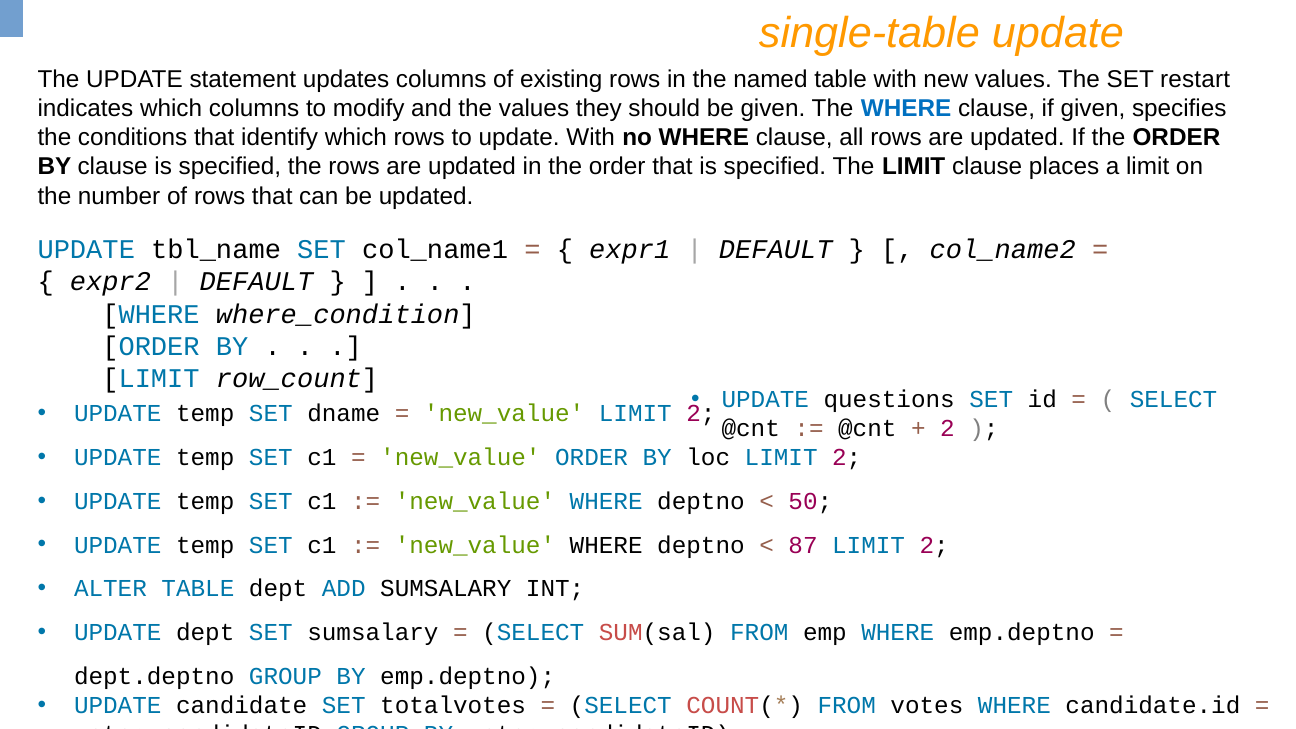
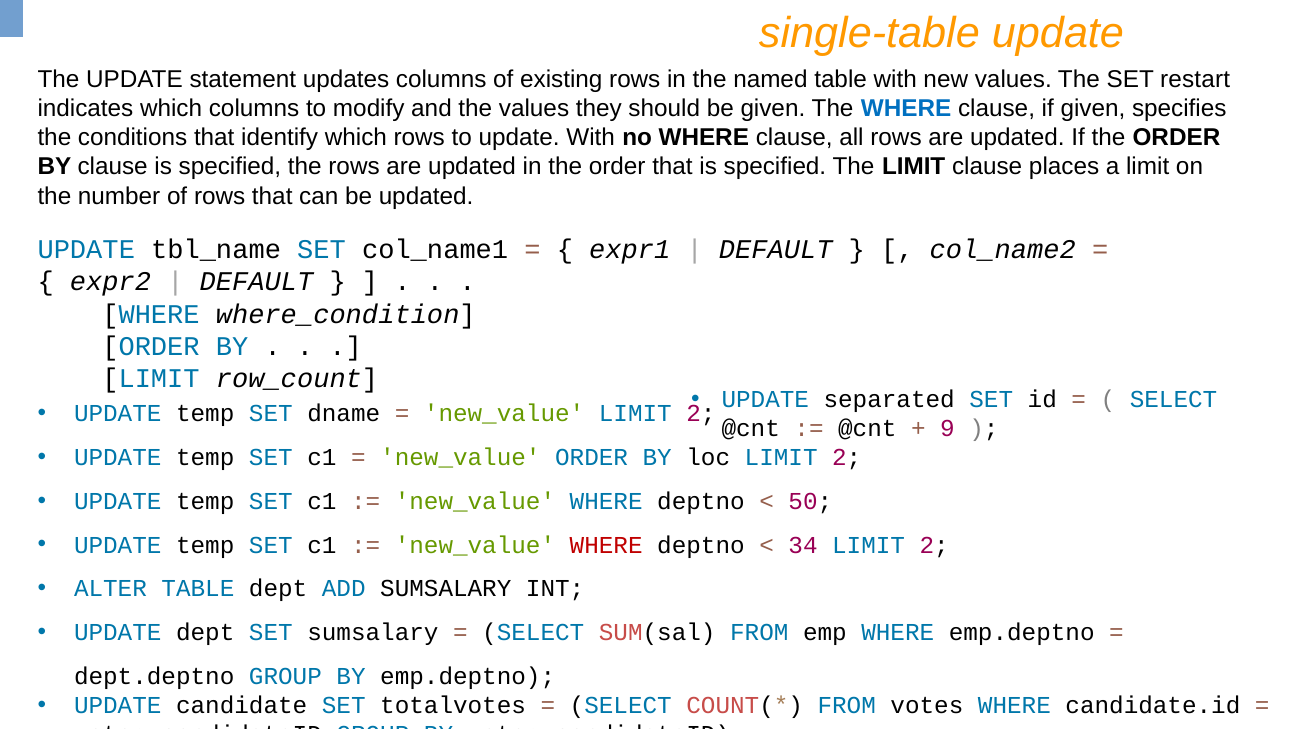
questions: questions -> separated
2 at (948, 428): 2 -> 9
WHERE at (606, 545) colour: black -> red
87: 87 -> 34
